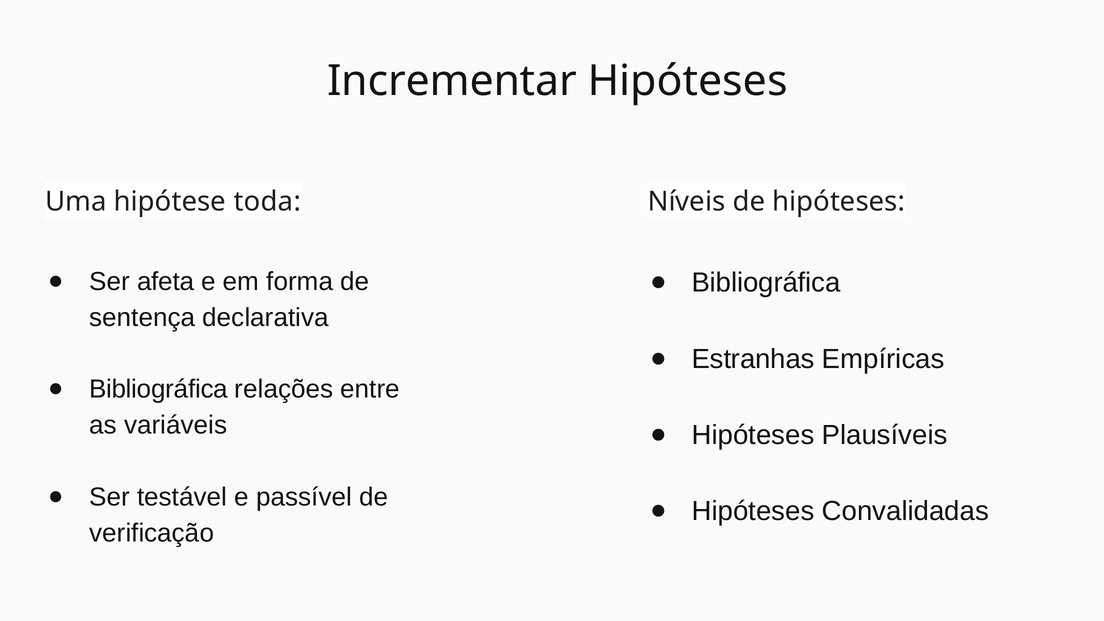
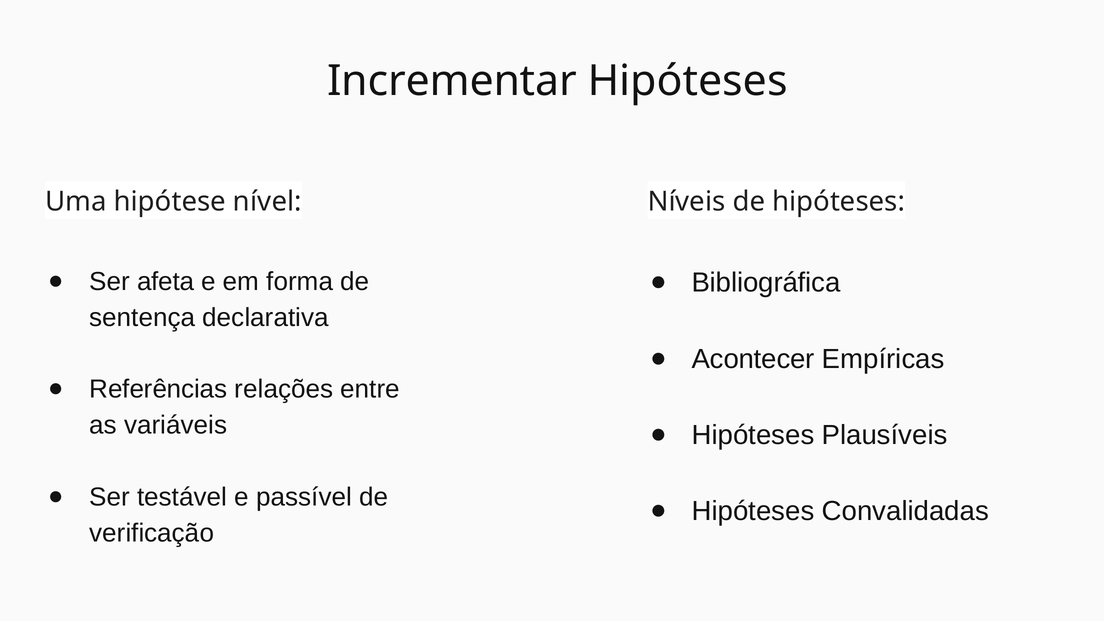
toda: toda -> nível
Estranhas: Estranhas -> Acontecer
Bibliográfica at (158, 389): Bibliográfica -> Referências
